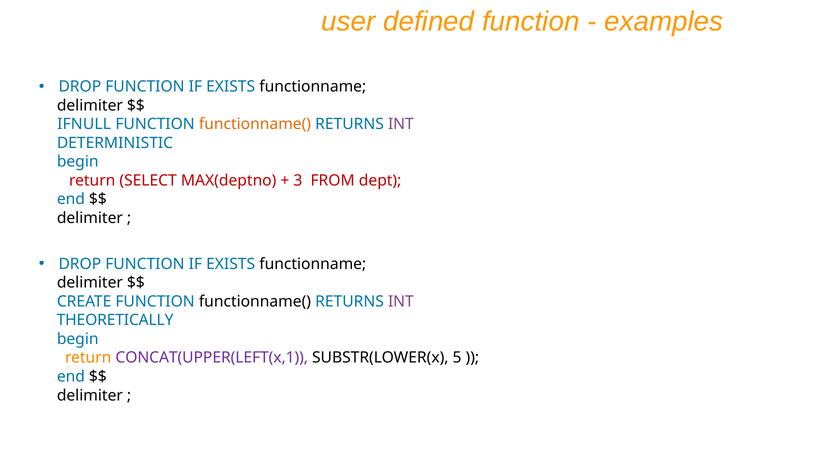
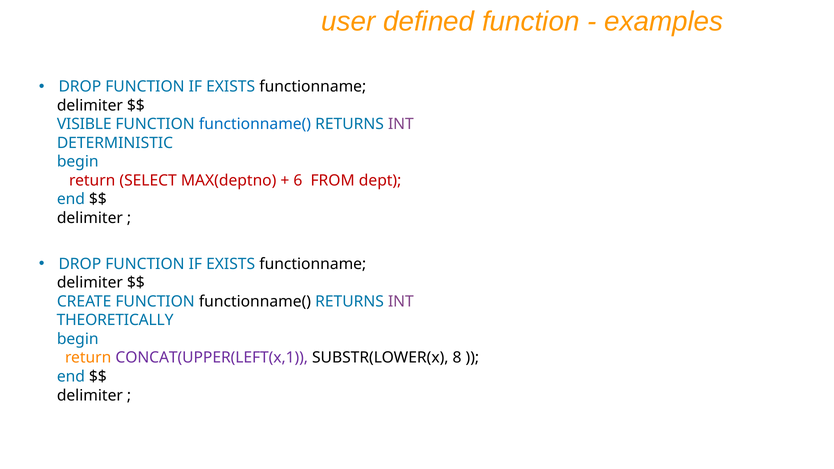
IFNULL: IFNULL -> VISIBLE
functionname( at (255, 124) colour: orange -> blue
3: 3 -> 6
5: 5 -> 8
